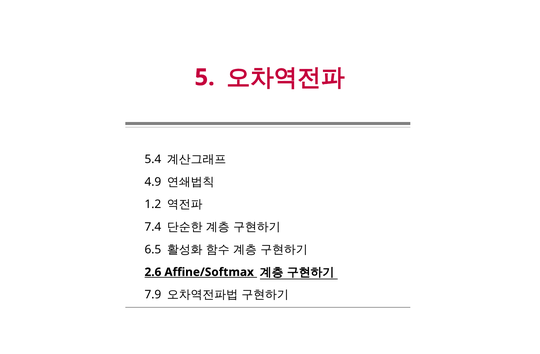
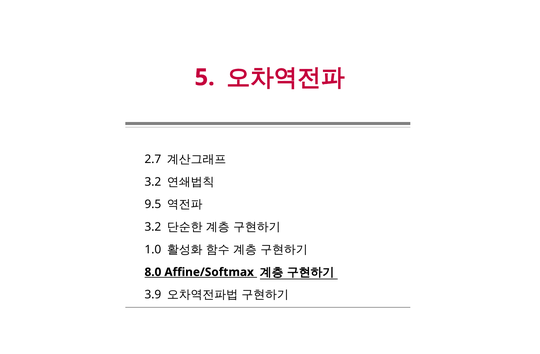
5.4: 5.4 -> 2.7
4.9 at (153, 182): 4.9 -> 3.2
1.2: 1.2 -> 9.5
7.4 at (153, 227): 7.4 -> 3.2
6.5: 6.5 -> 1.0
2.6: 2.6 -> 8.0
7.9: 7.9 -> 3.9
